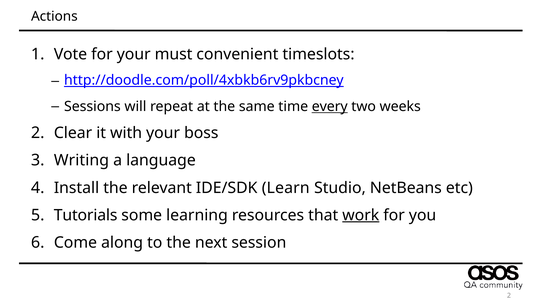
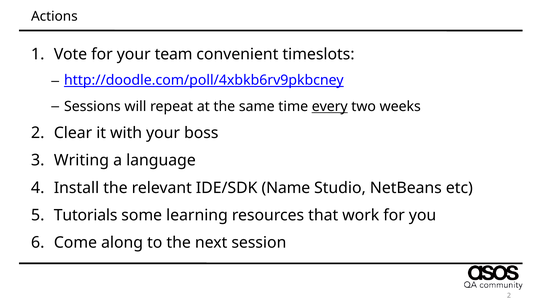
must: must -> team
Learn: Learn -> Name
work underline: present -> none
